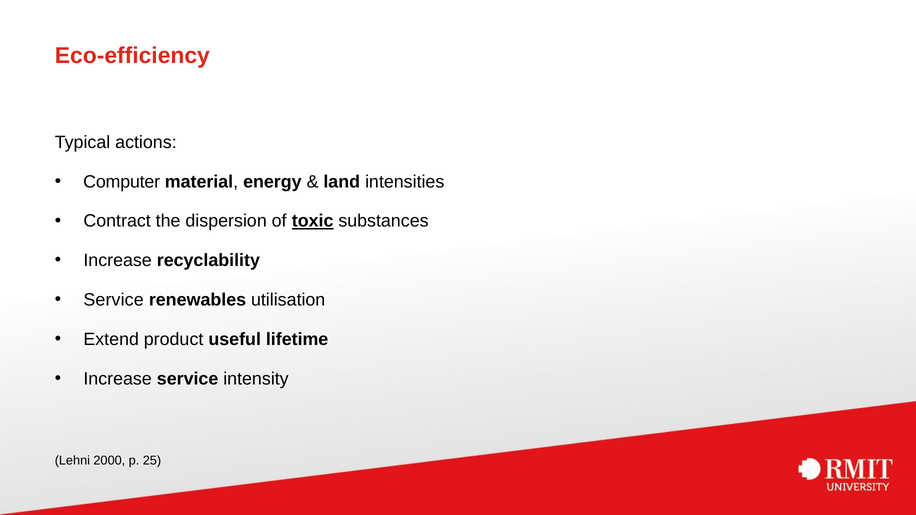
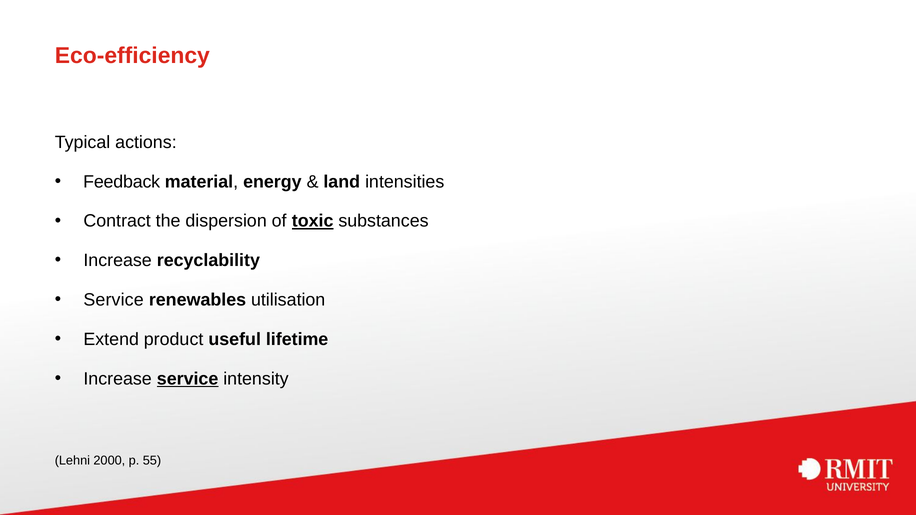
Computer: Computer -> Feedback
service at (188, 379) underline: none -> present
25: 25 -> 55
